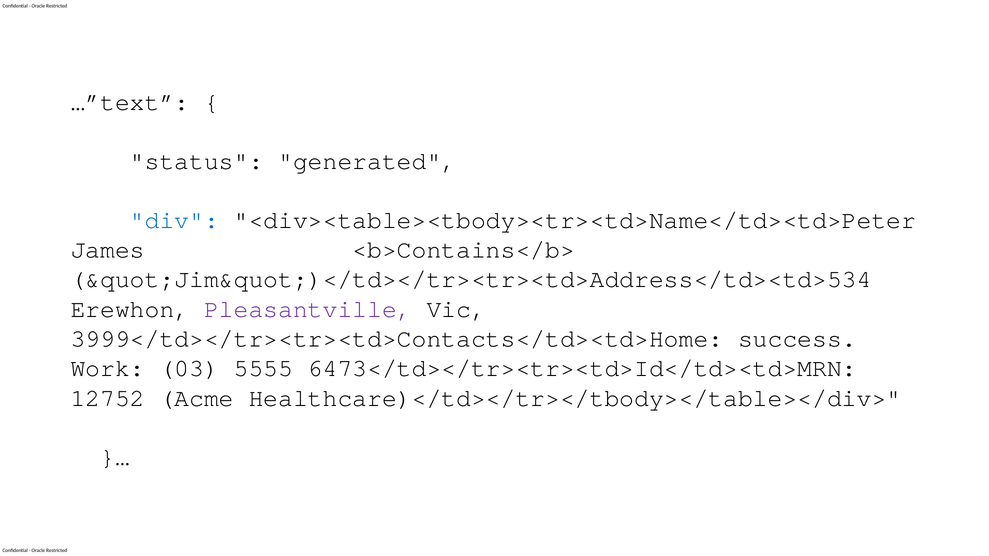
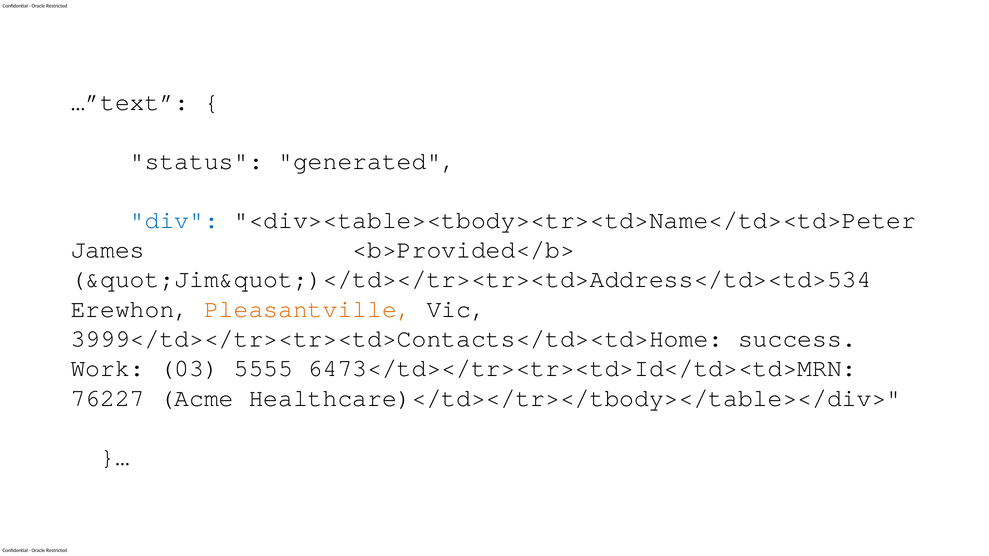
<b>Contains</b>: <b>Contains</b> -> <b>Provided</b>
Pleasantville colour: purple -> orange
12752: 12752 -> 76227
